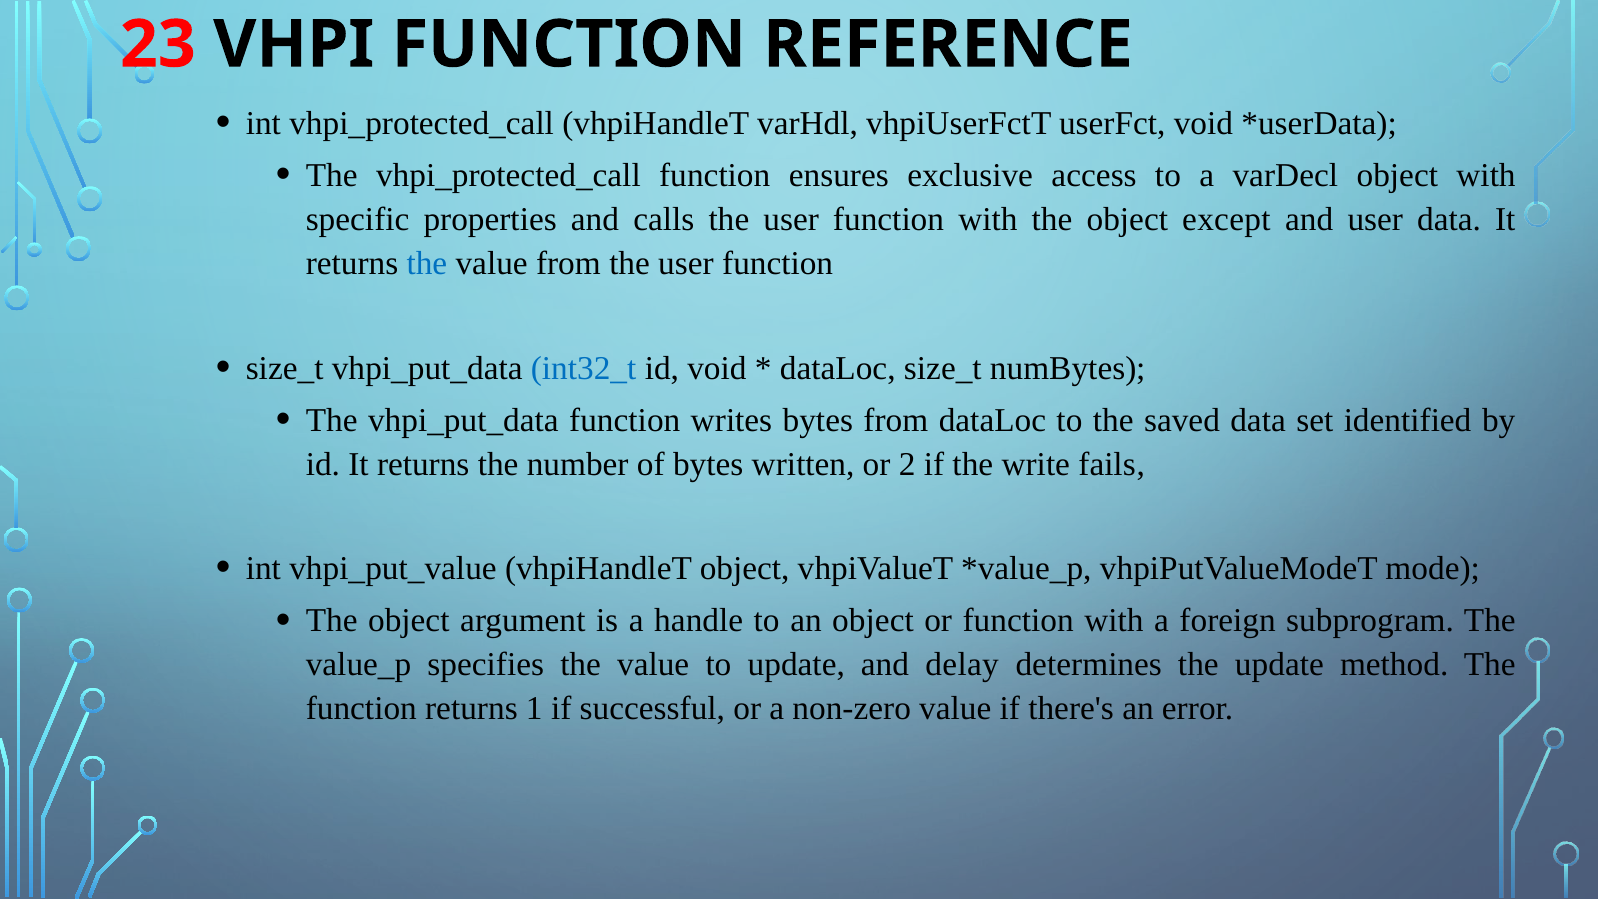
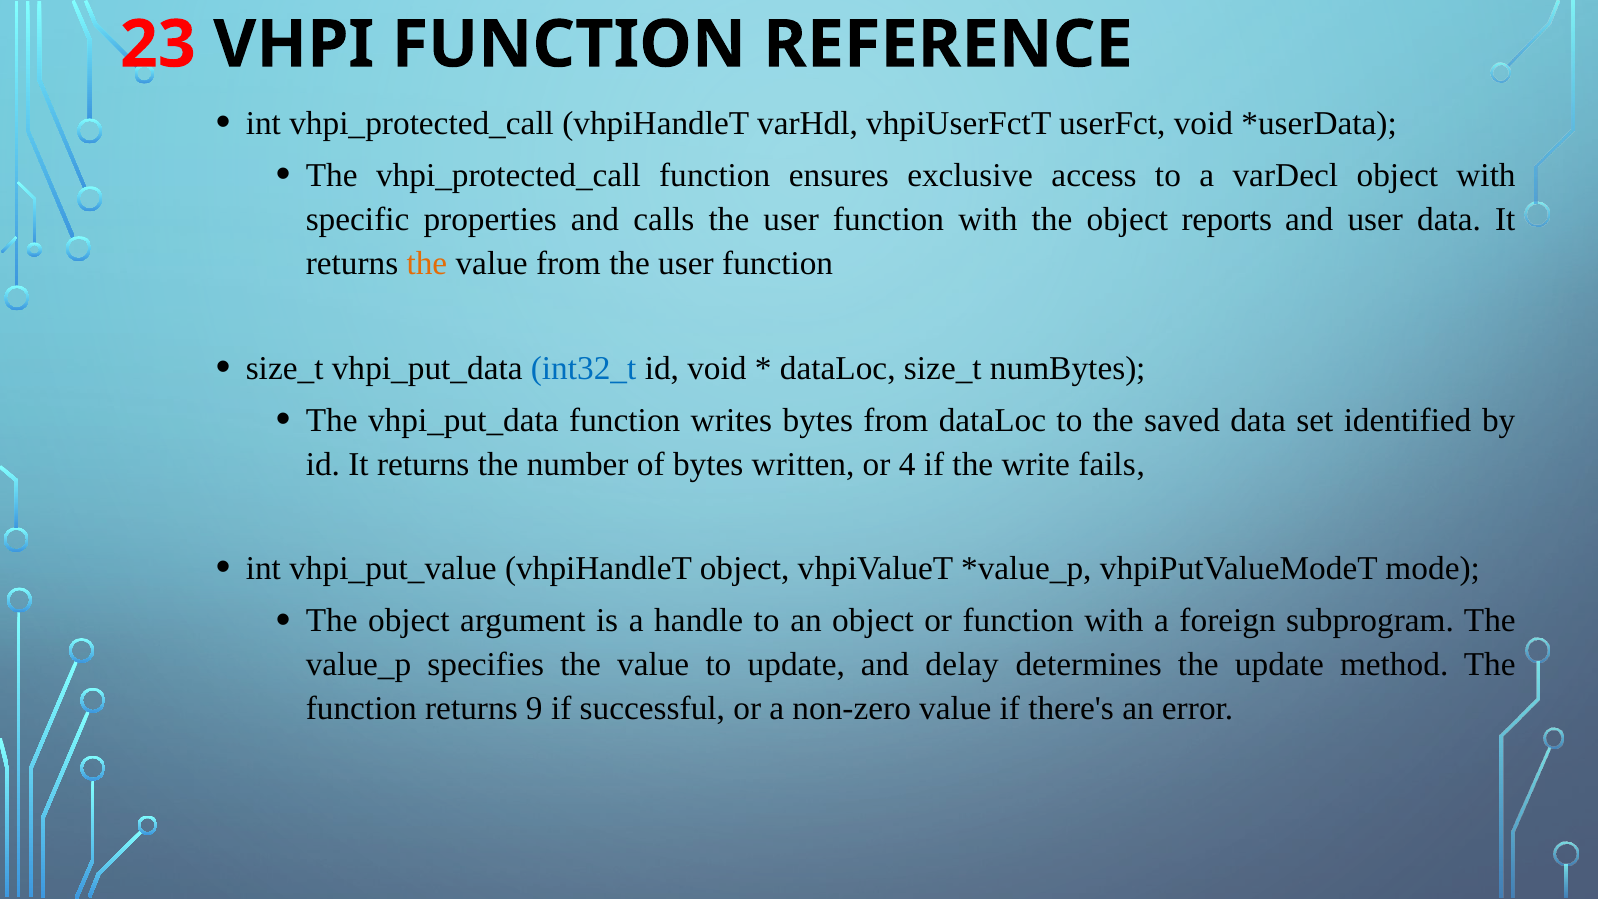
except: except -> reports
the at (427, 264) colour: blue -> orange
2: 2 -> 4
1: 1 -> 9
